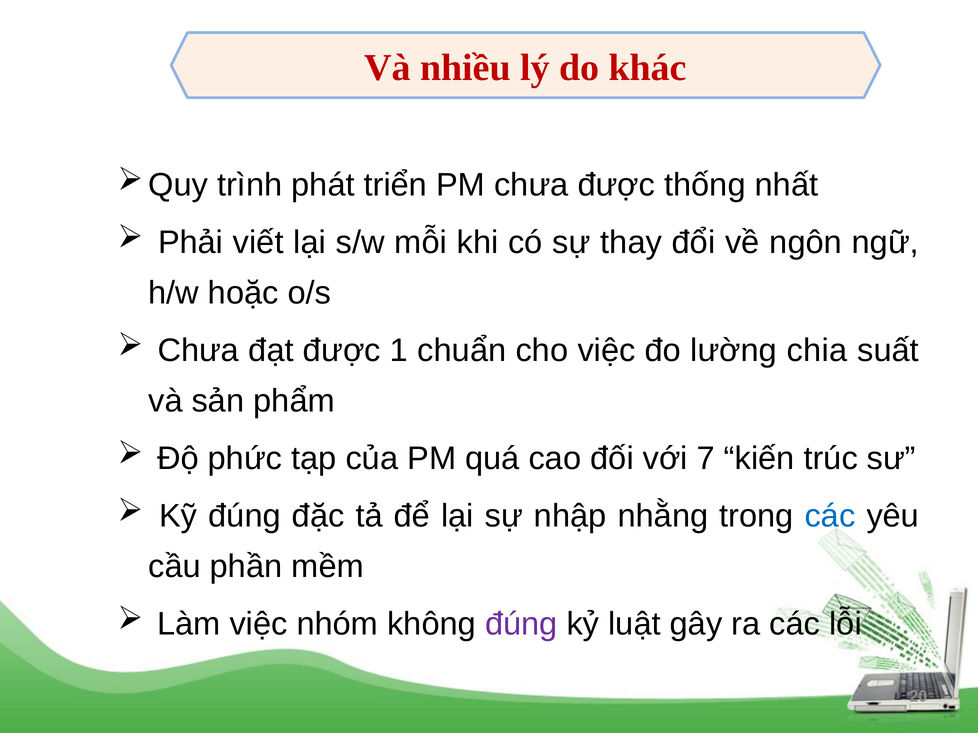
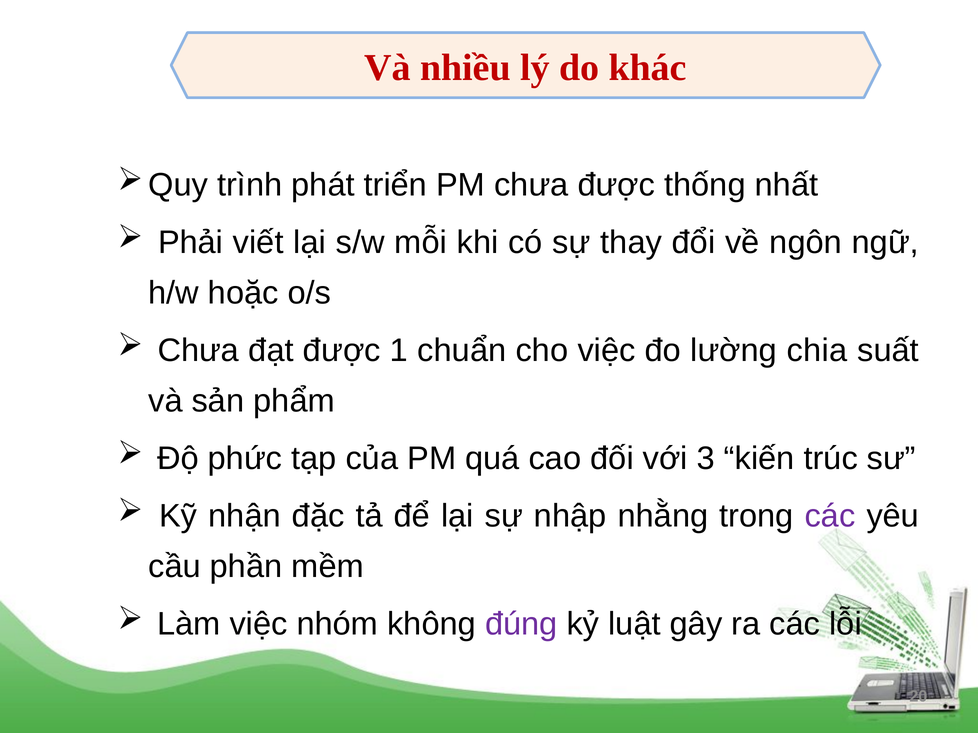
7: 7 -> 3
Kỹ đúng: đúng -> nhận
các at (830, 516) colour: blue -> purple
